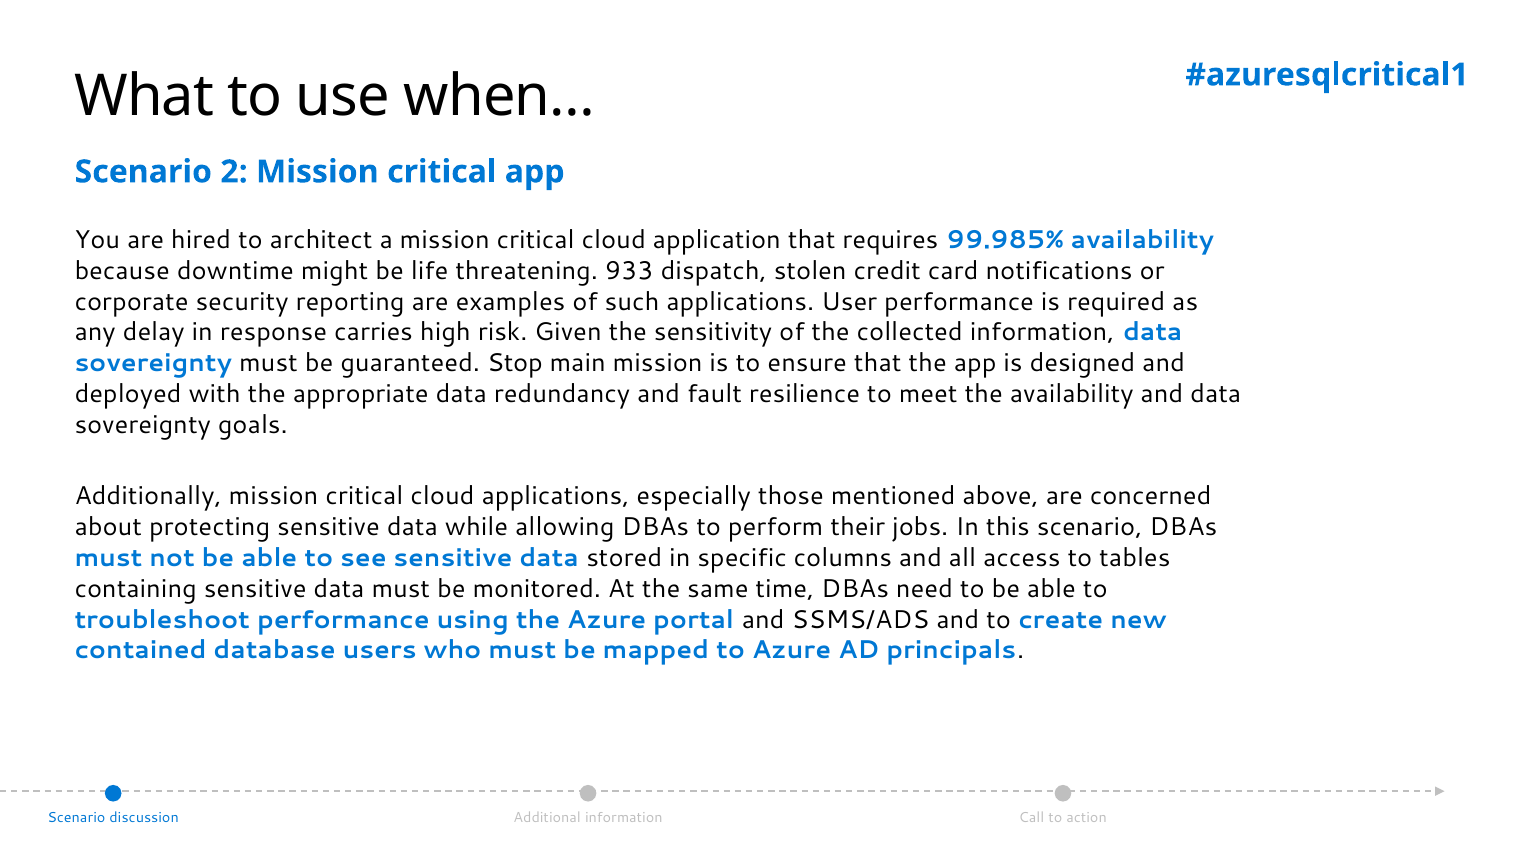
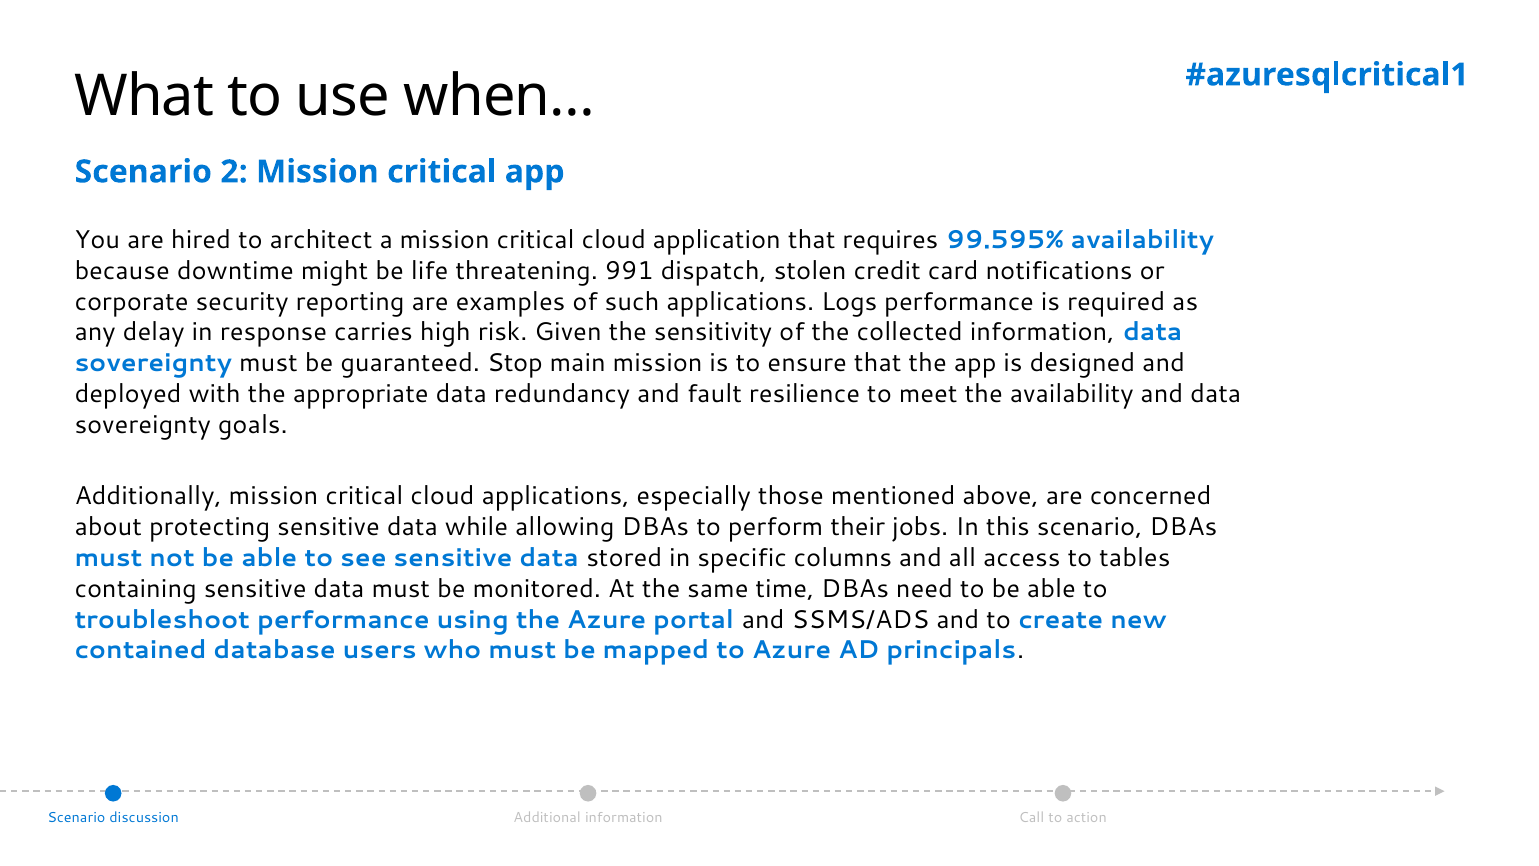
99.985%: 99.985% -> 99.595%
933: 933 -> 991
User: User -> Logs
